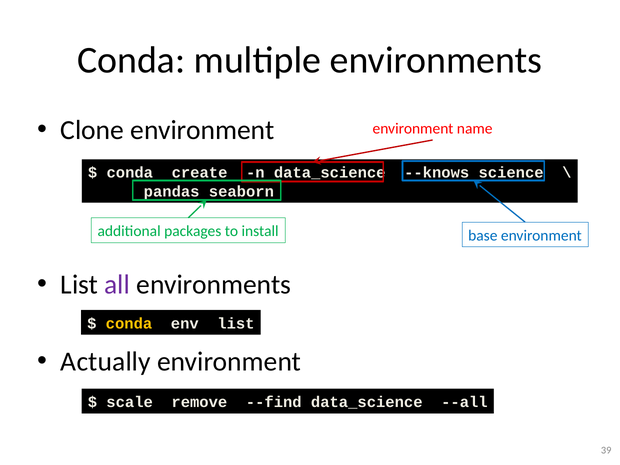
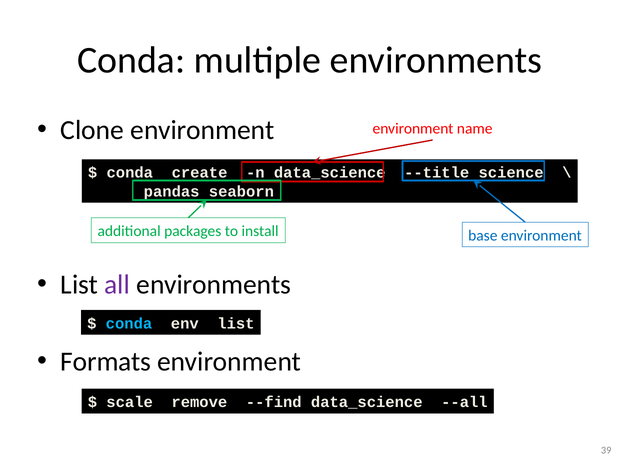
--knows: --knows -> --title
conda at (129, 323) colour: yellow -> light blue
Actually: Actually -> Formats
